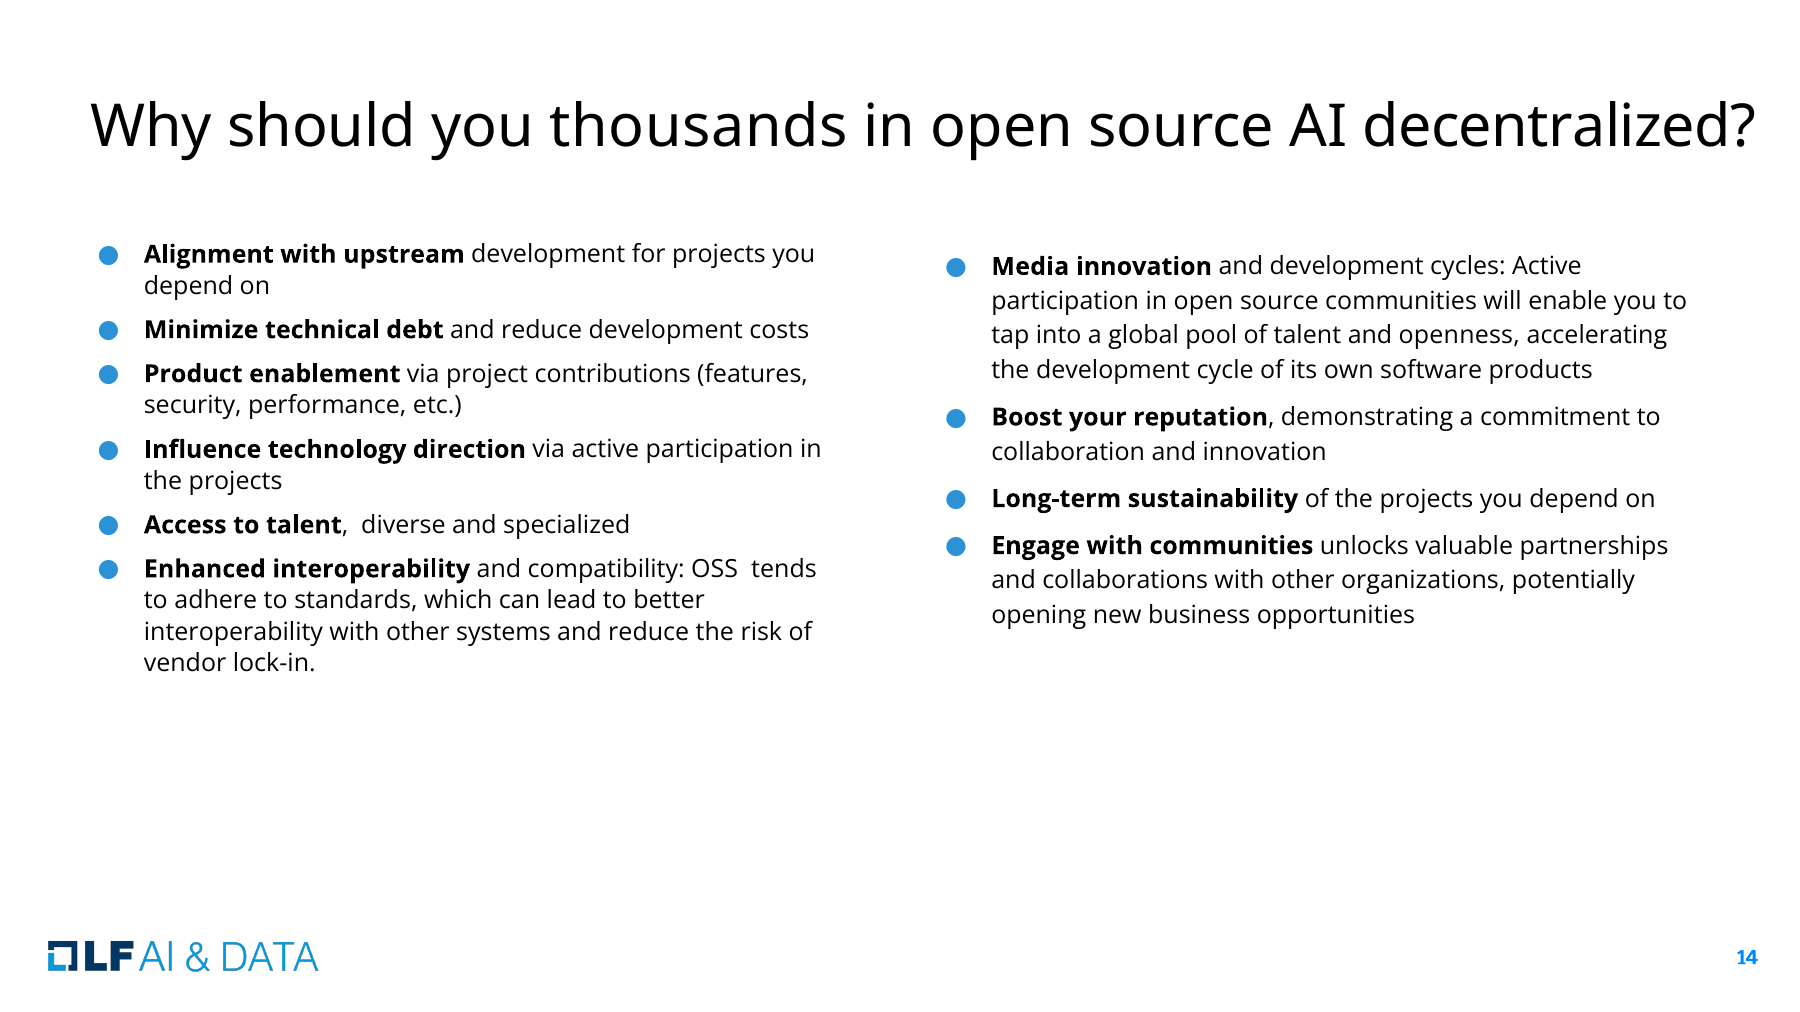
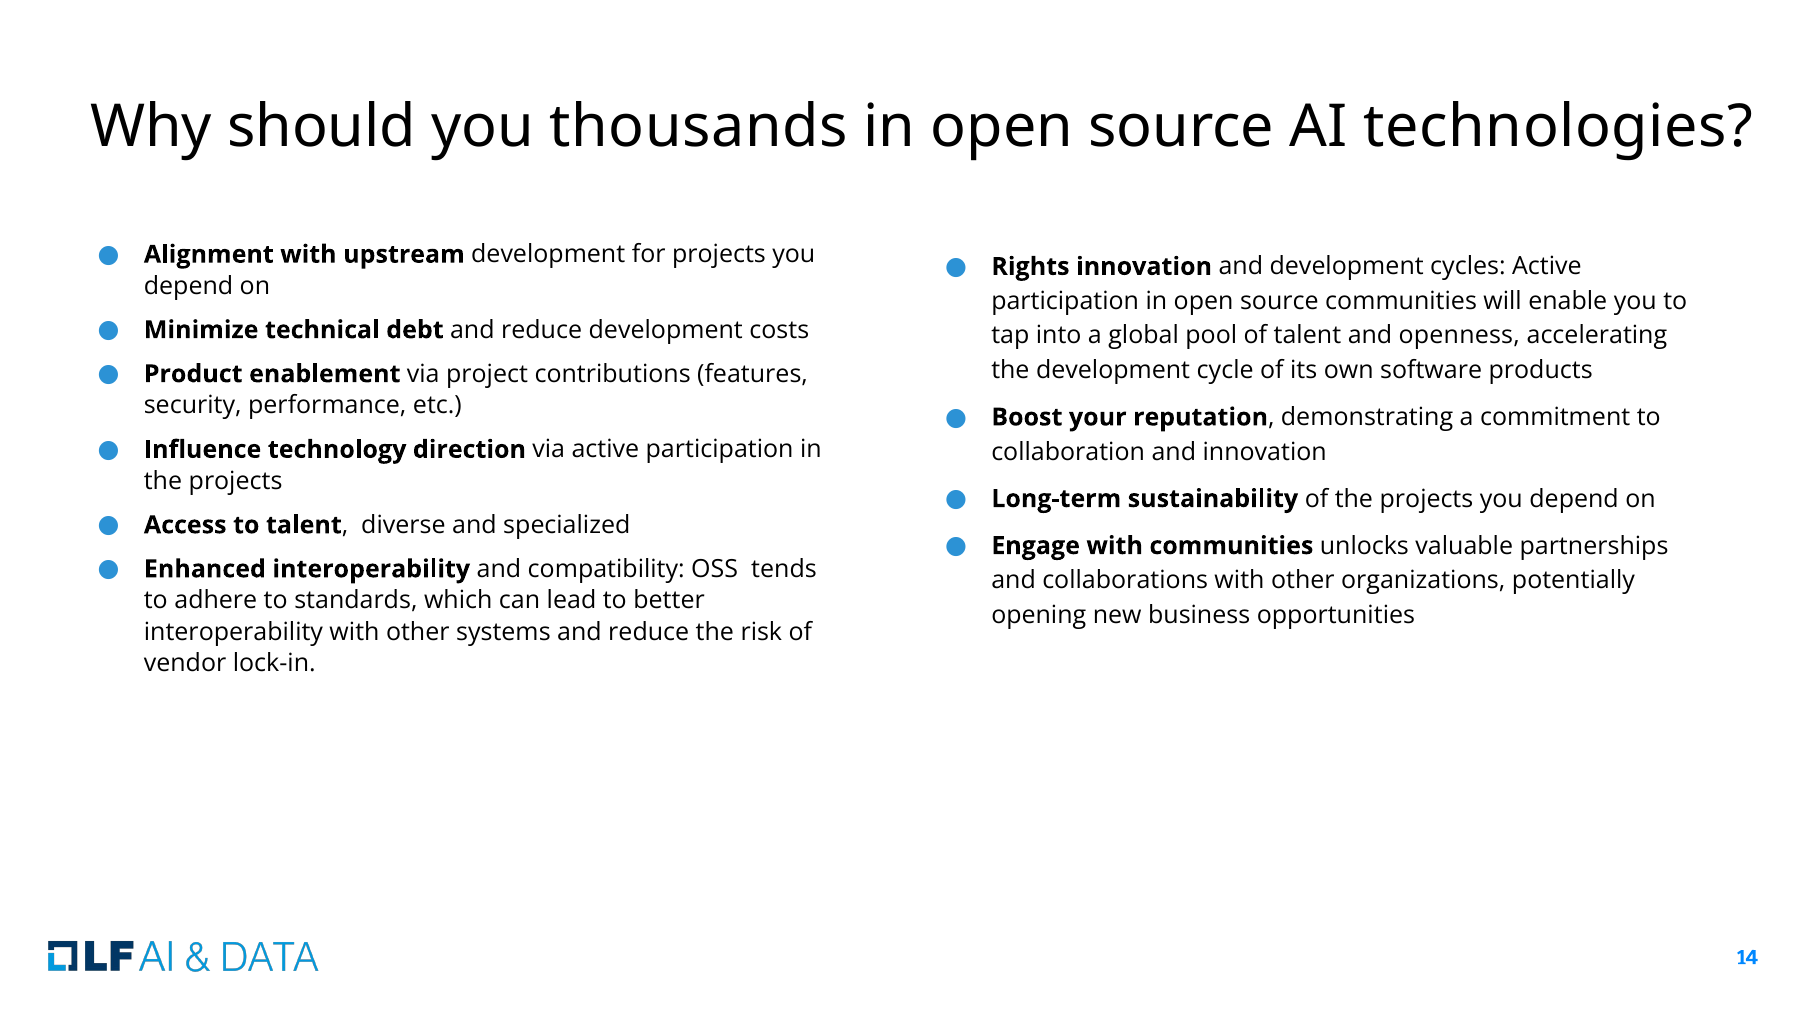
decentralized: decentralized -> technologies
Media: Media -> Rights
